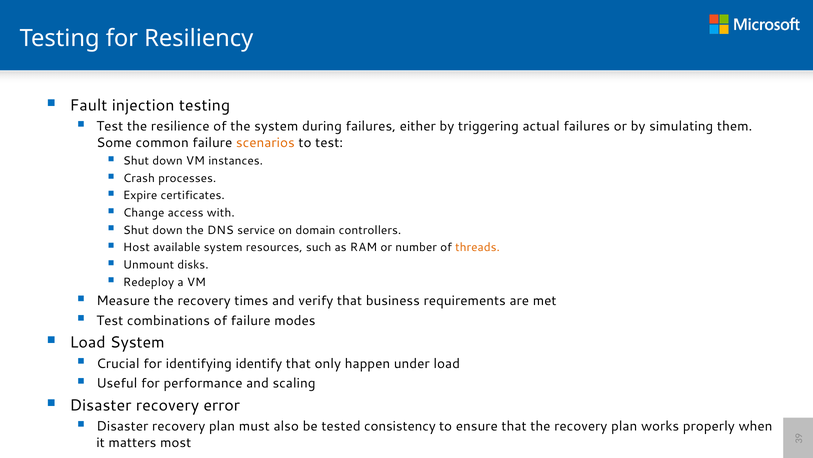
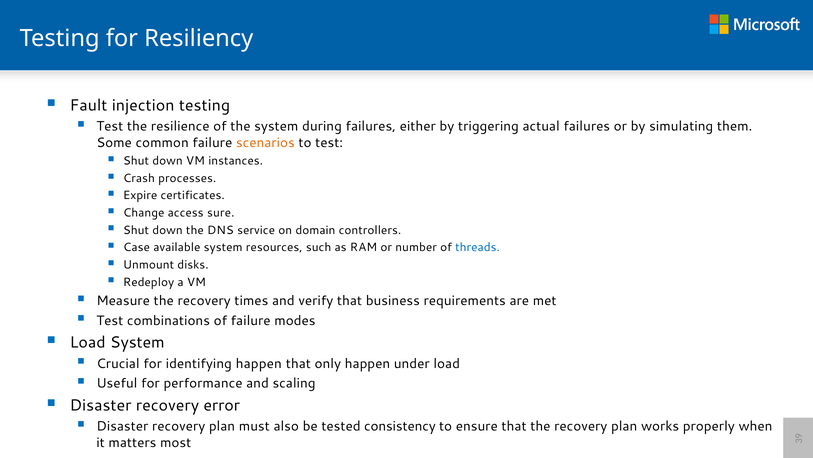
with: with -> sure
Host: Host -> Case
threads colour: orange -> blue
identifying identify: identify -> happen
